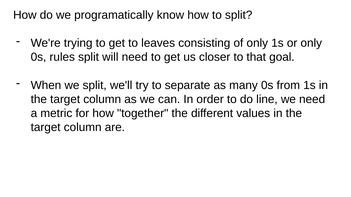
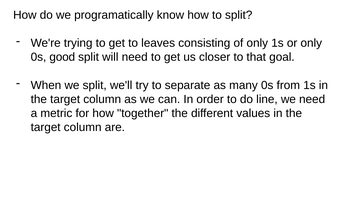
rules: rules -> good
